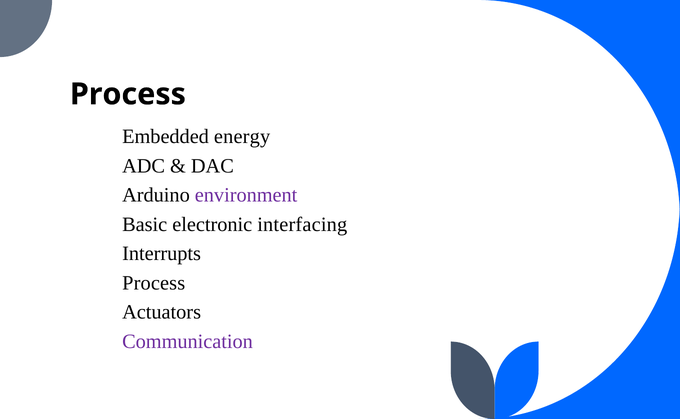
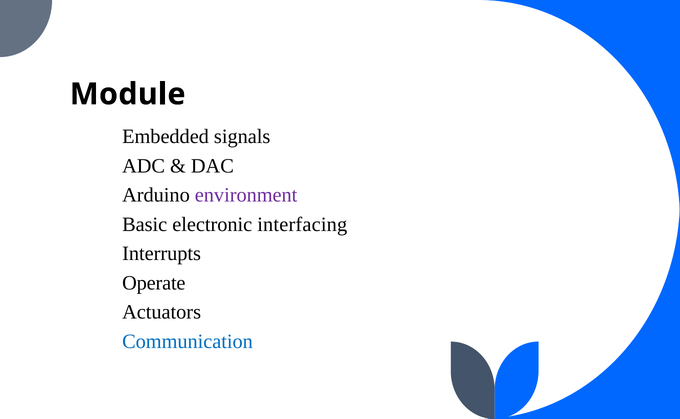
Process at (128, 94): Process -> Module
energy: energy -> signals
Process at (154, 283): Process -> Operate
Communication colour: purple -> blue
